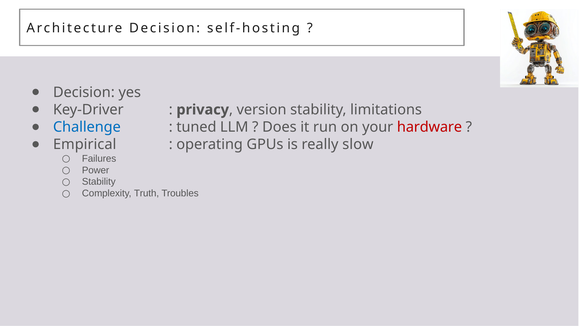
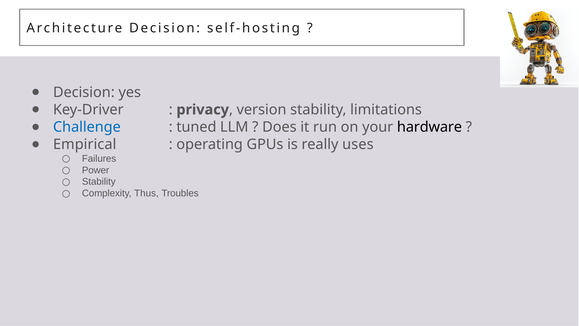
hardware colour: red -> black
slow: slow -> uses
Truth: Truth -> Thus
